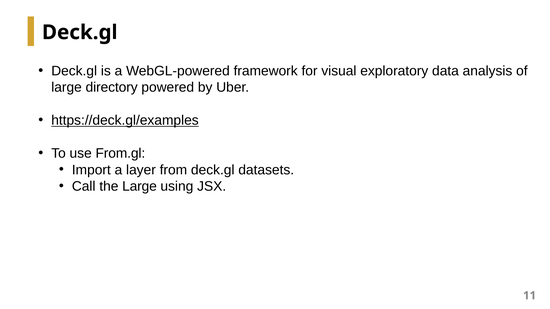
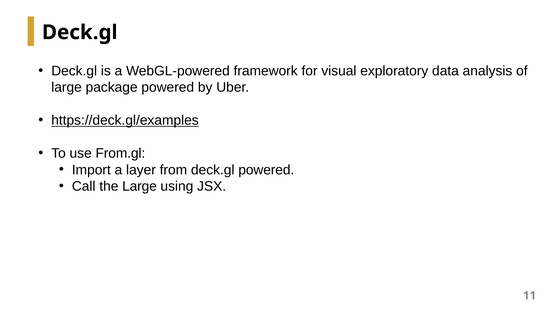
directory: directory -> package
deck.gl datasets: datasets -> powered
